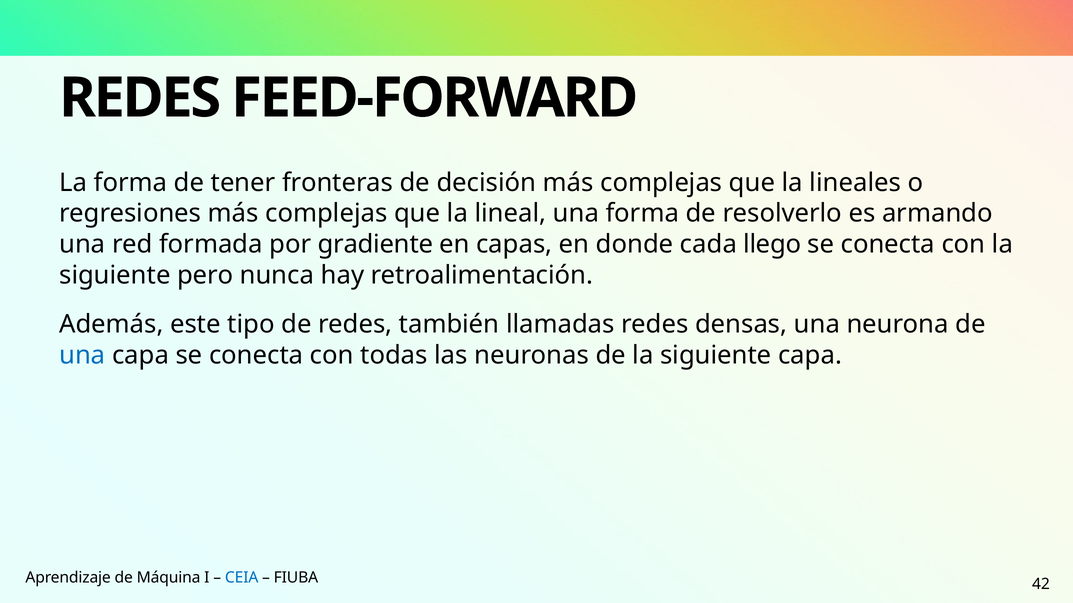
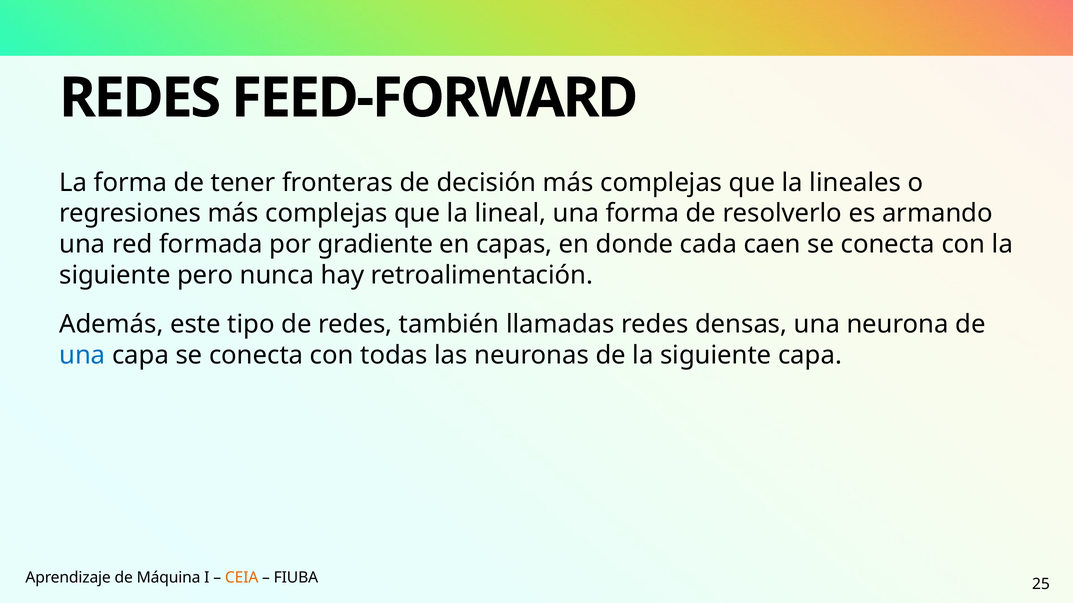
llego: llego -> caen
CEIA colour: blue -> orange
42: 42 -> 25
